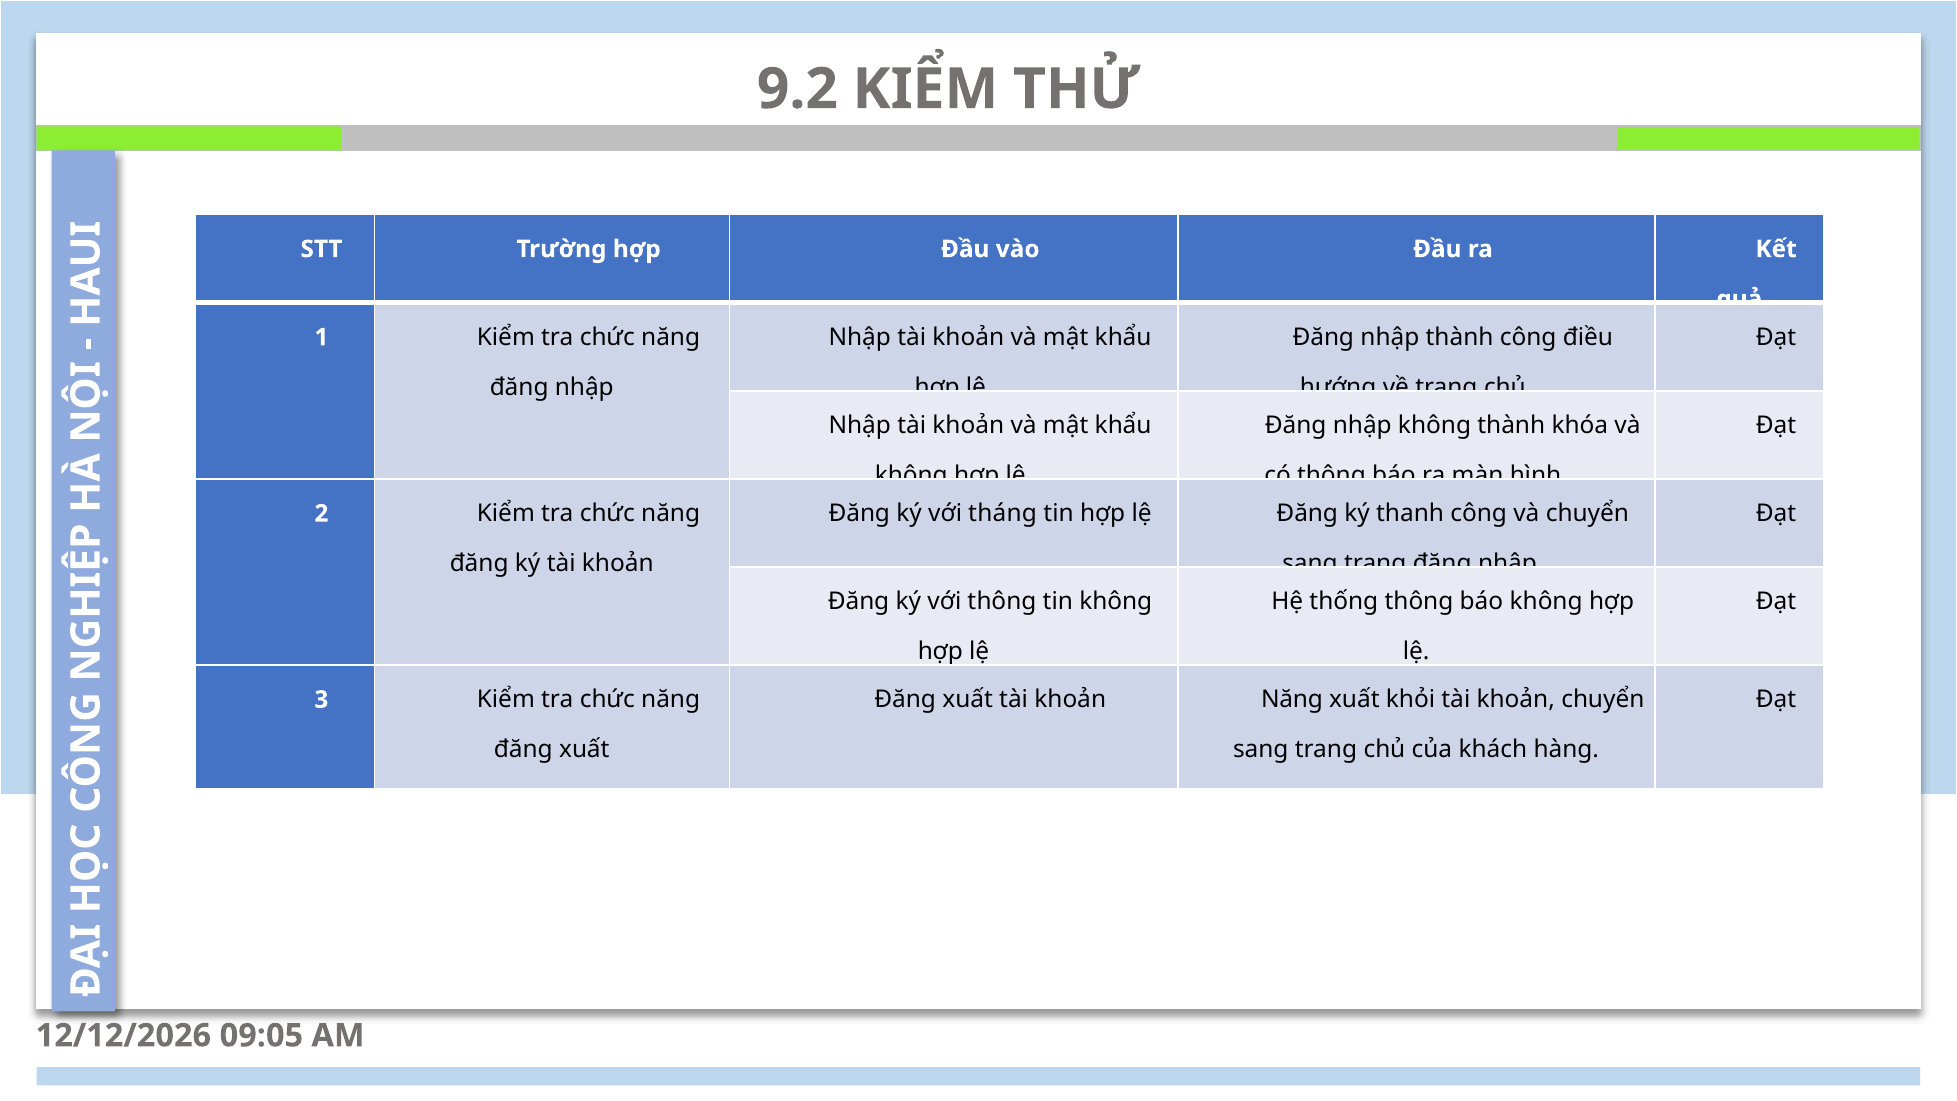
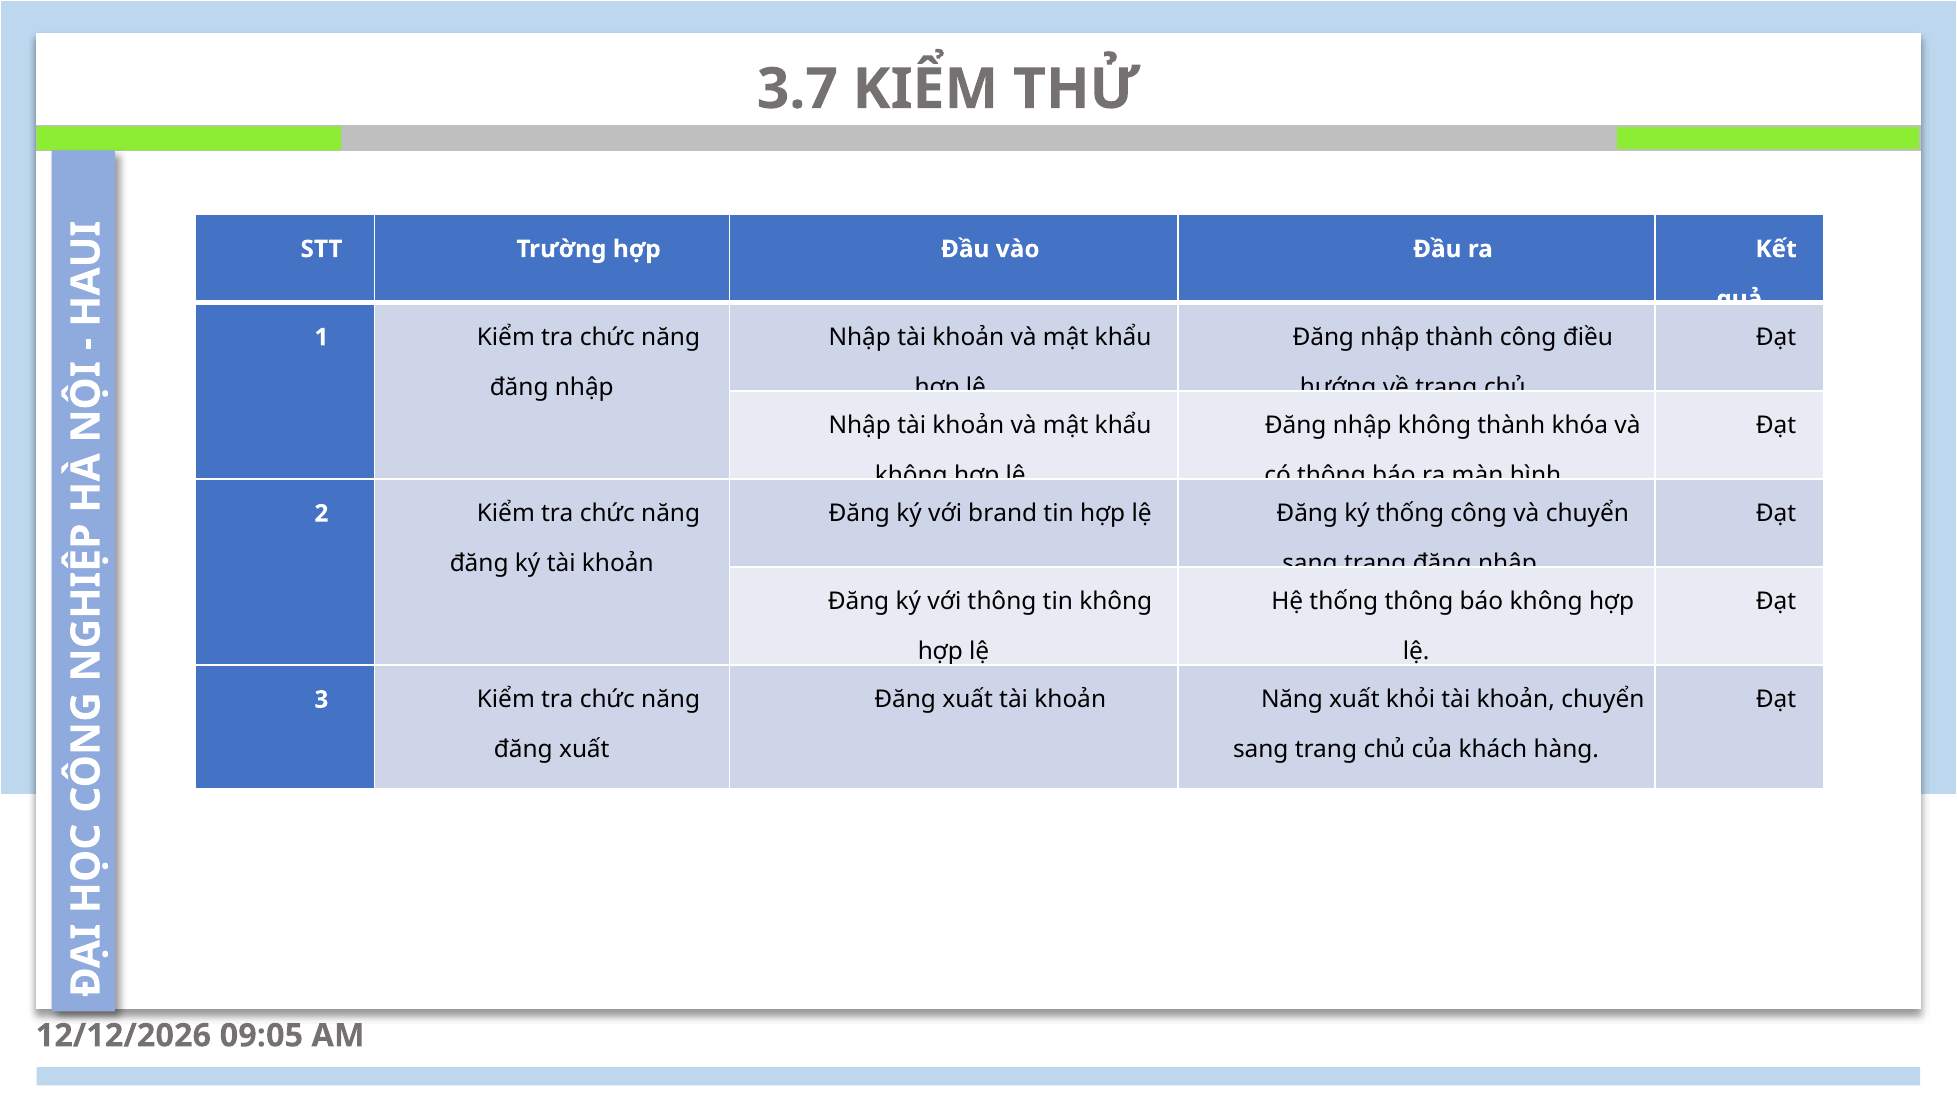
9.2: 9.2 -> 3.7
tháng: tháng -> brand
ký thanh: thanh -> thống
